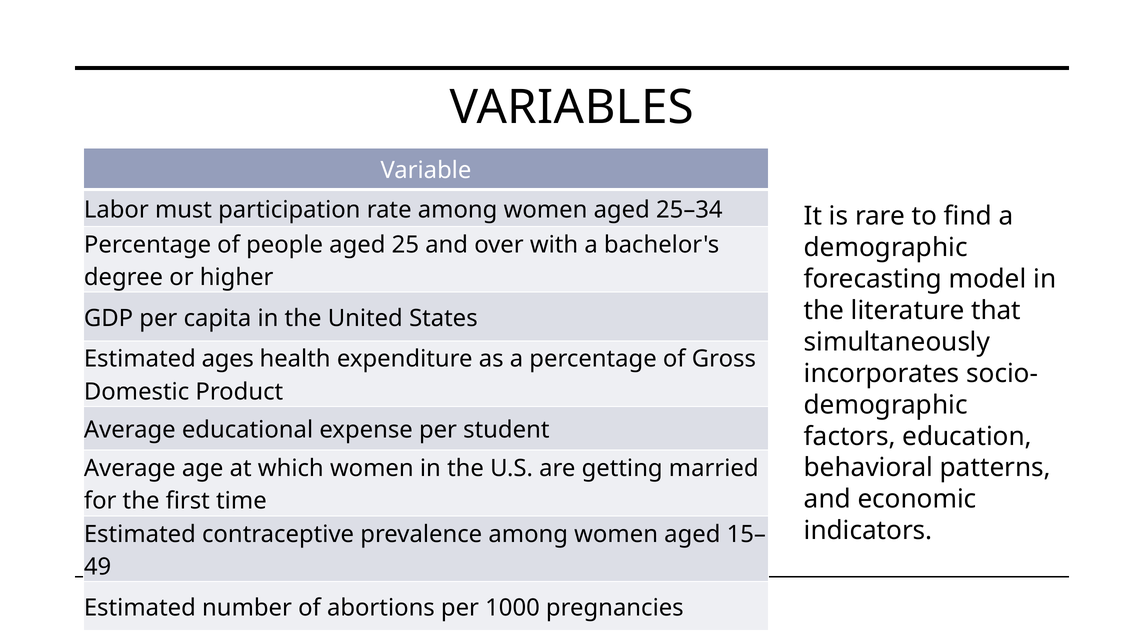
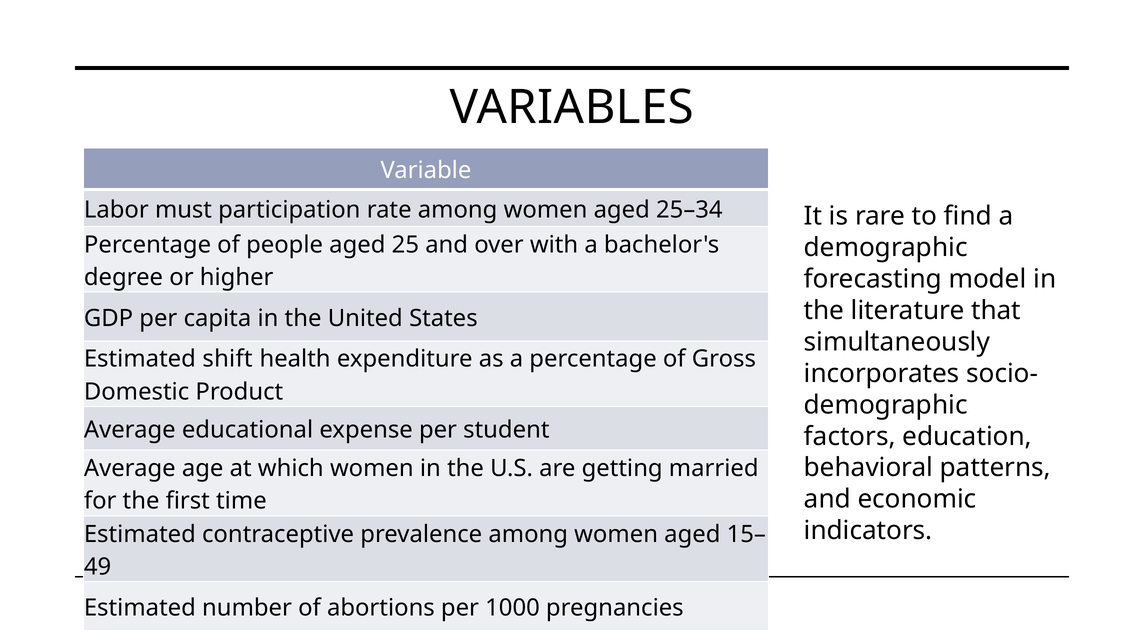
ages: ages -> shift
